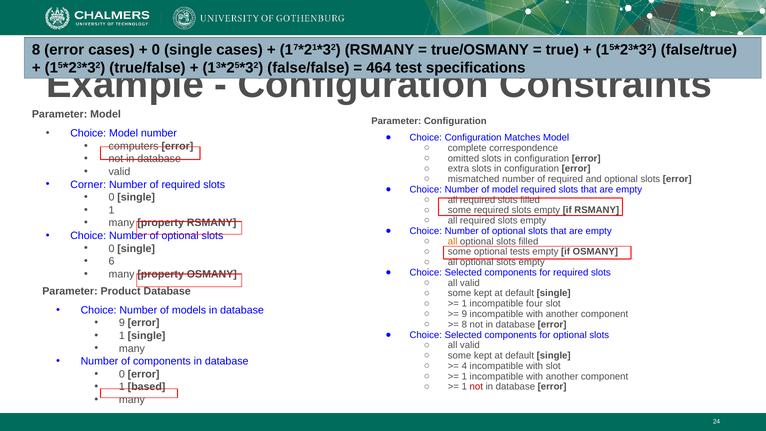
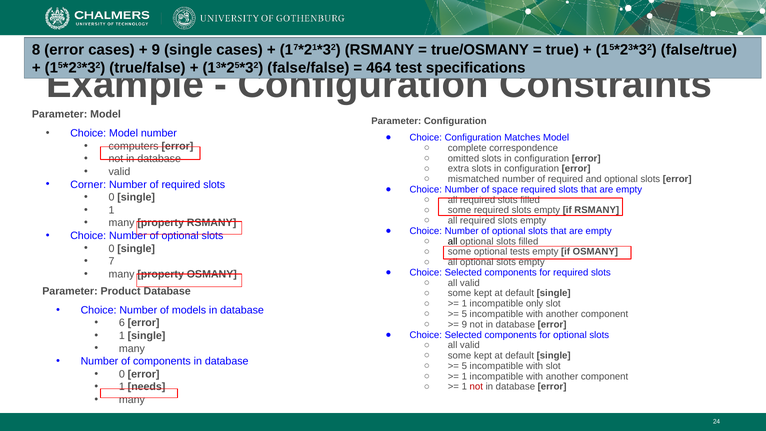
0 at (156, 50): 0 -> 9
of model: model -> space
all at (453, 241) colour: orange -> black
6 at (112, 261): 6 -> 7
four: four -> only
9 at (464, 314): 9 -> 5
9 at (122, 323): 9 -> 6
8 at (464, 324): 8 -> 9
4 at (464, 366): 4 -> 5
based: based -> needs
